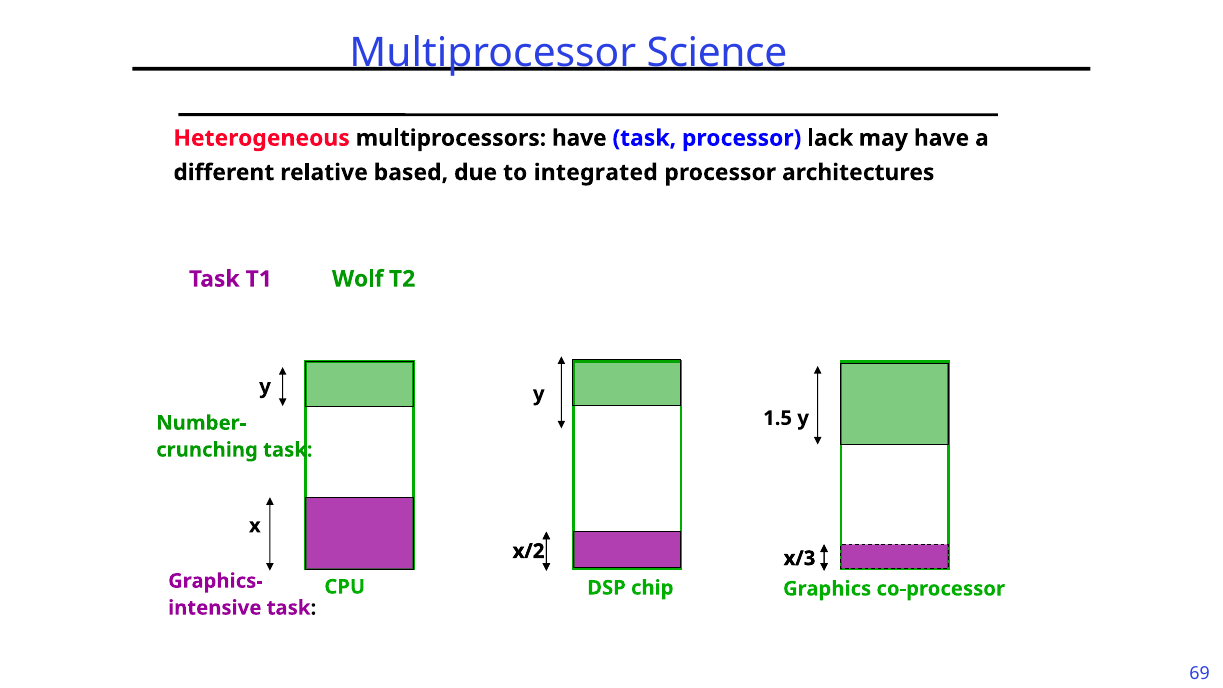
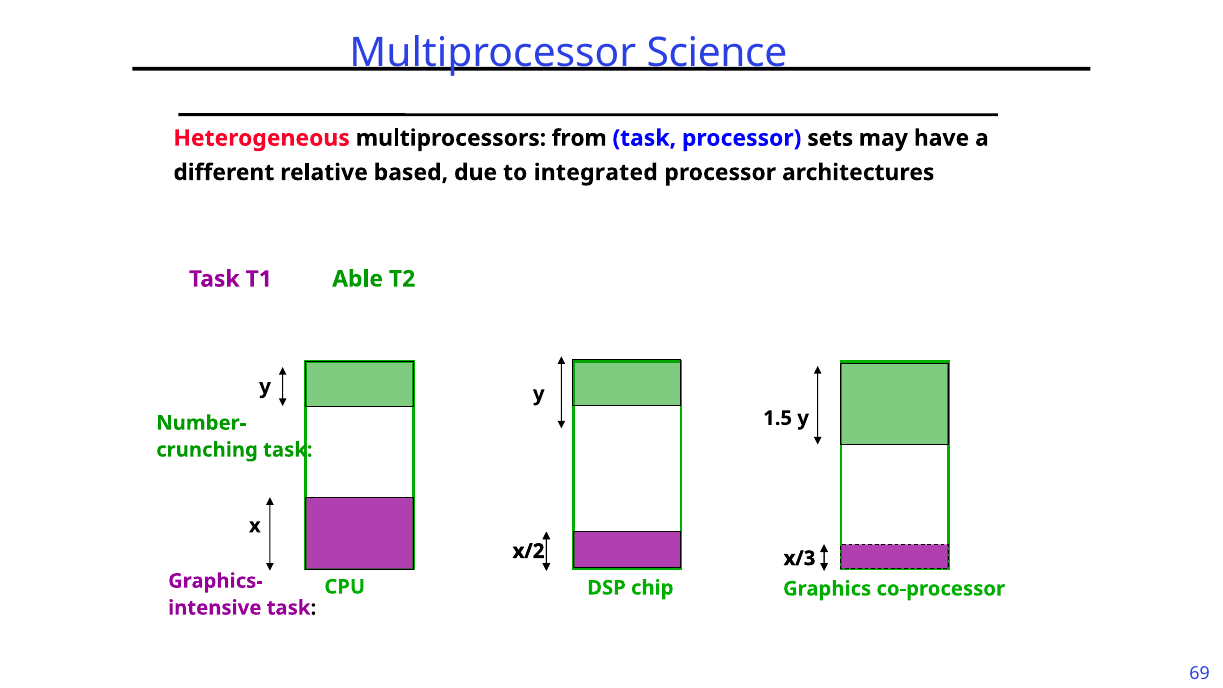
multiprocessors have: have -> from
lack: lack -> sets
Wolf: Wolf -> Able
